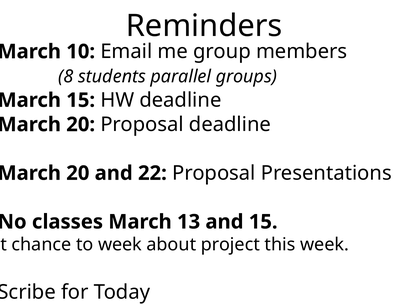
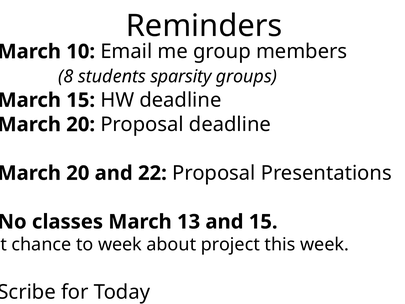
parallel: parallel -> sparsity
